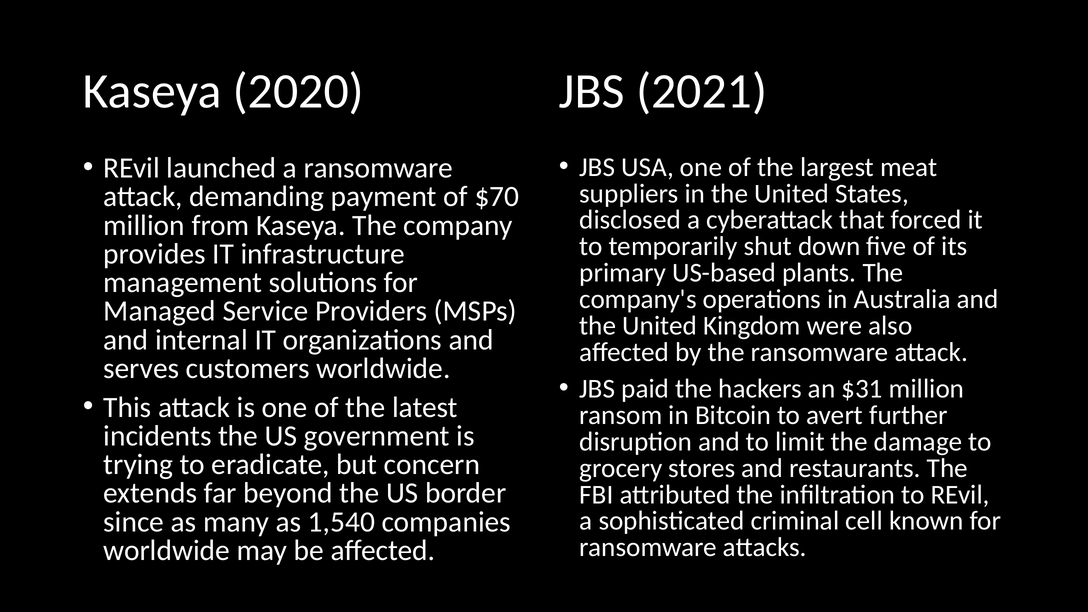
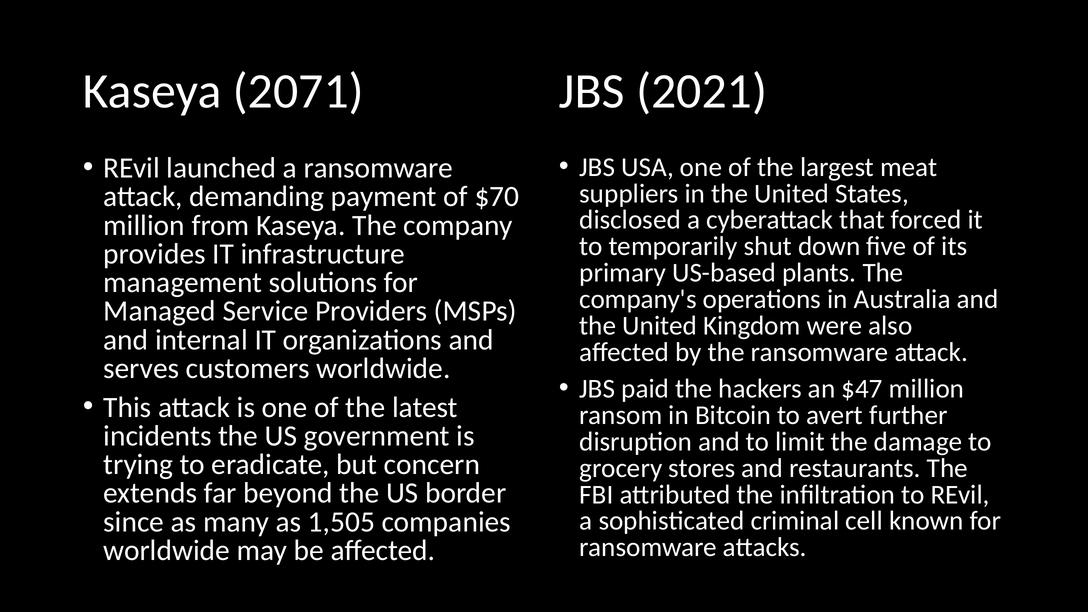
2020: 2020 -> 2071
$31: $31 -> $47
1,540: 1,540 -> 1,505
